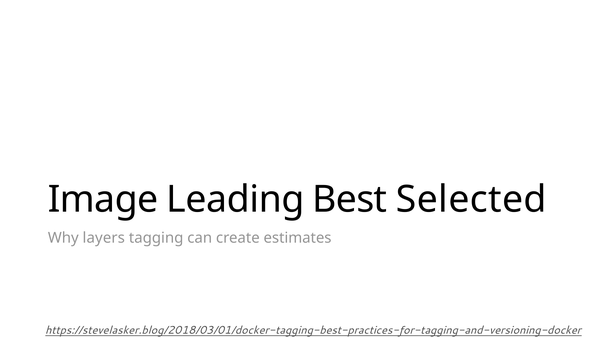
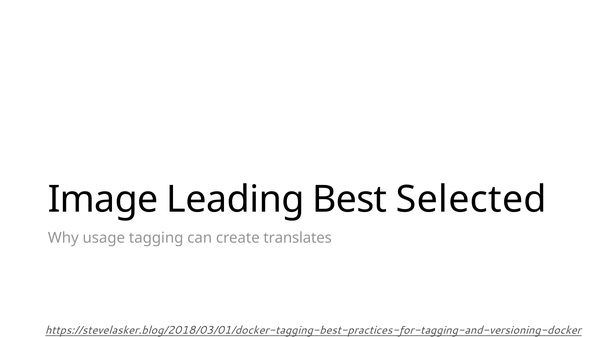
layers: layers -> usage
estimates: estimates -> translates
